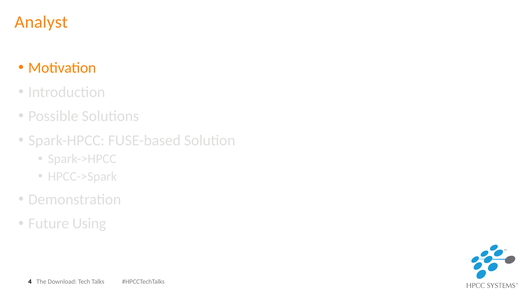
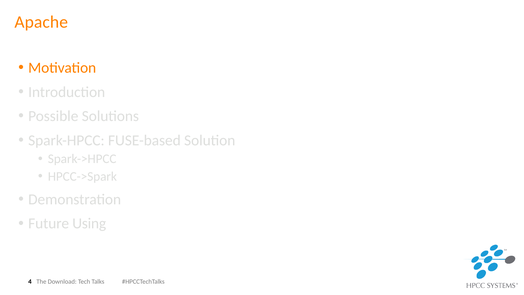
Analyst: Analyst -> Apache
